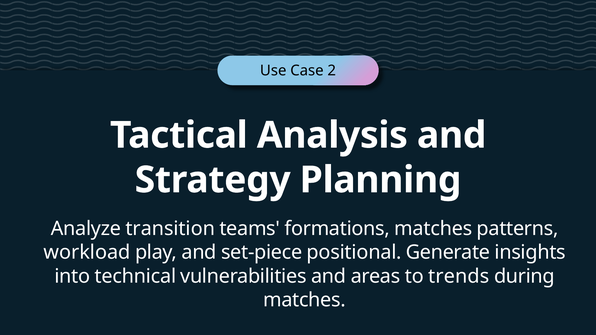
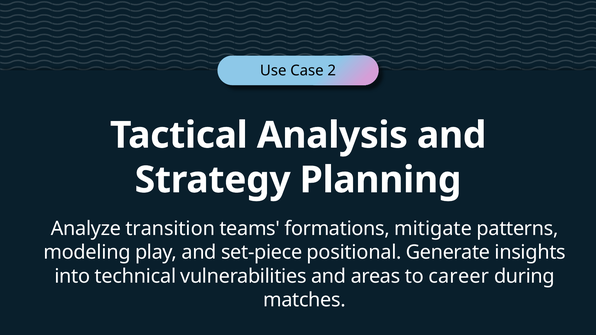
formations matches: matches -> mitigate
workload: workload -> modeling
trends: trends -> career
